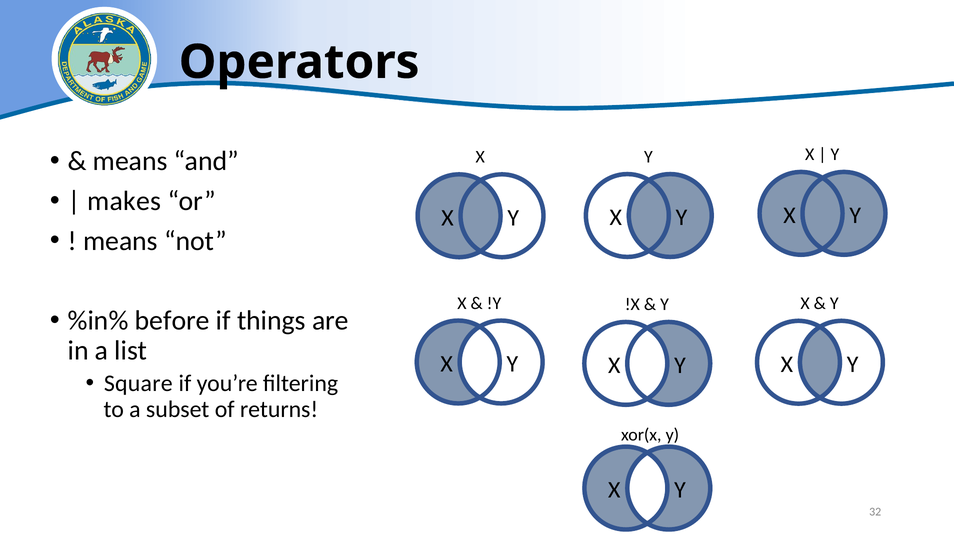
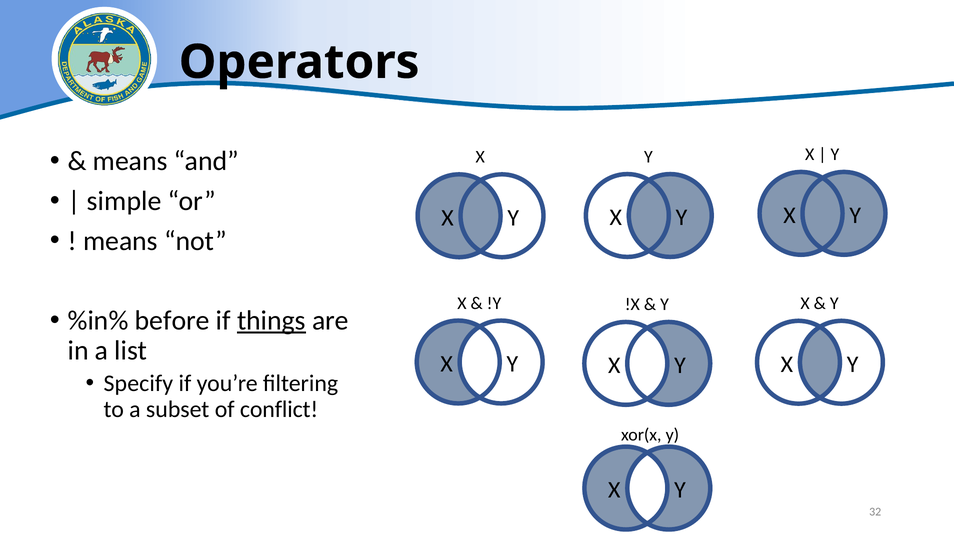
makes: makes -> simple
things underline: none -> present
Square: Square -> Specify
returns: returns -> conflict
